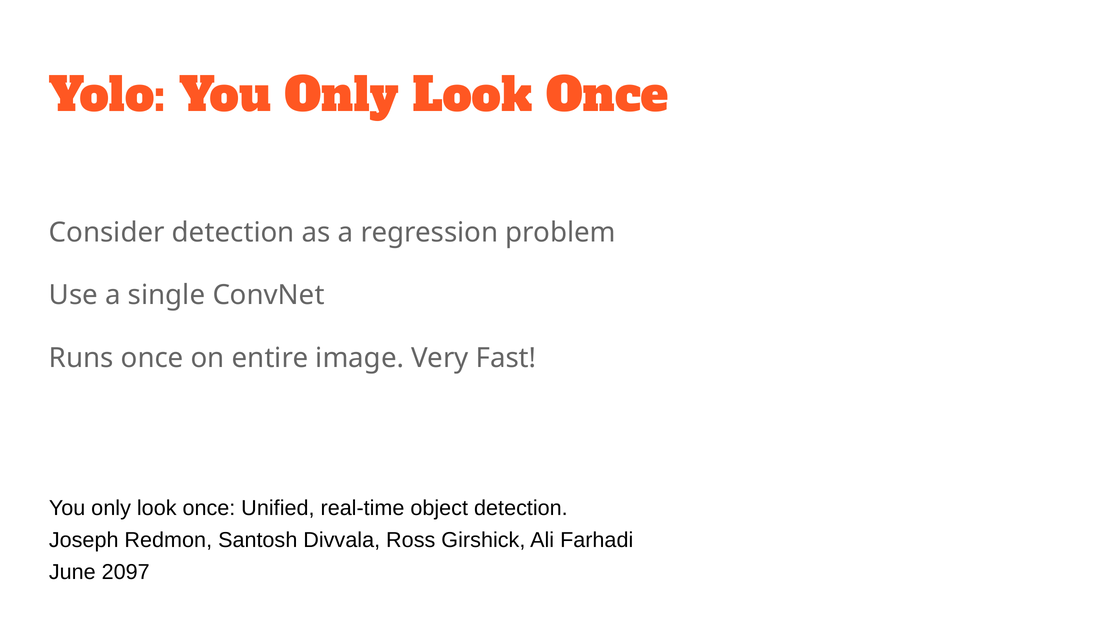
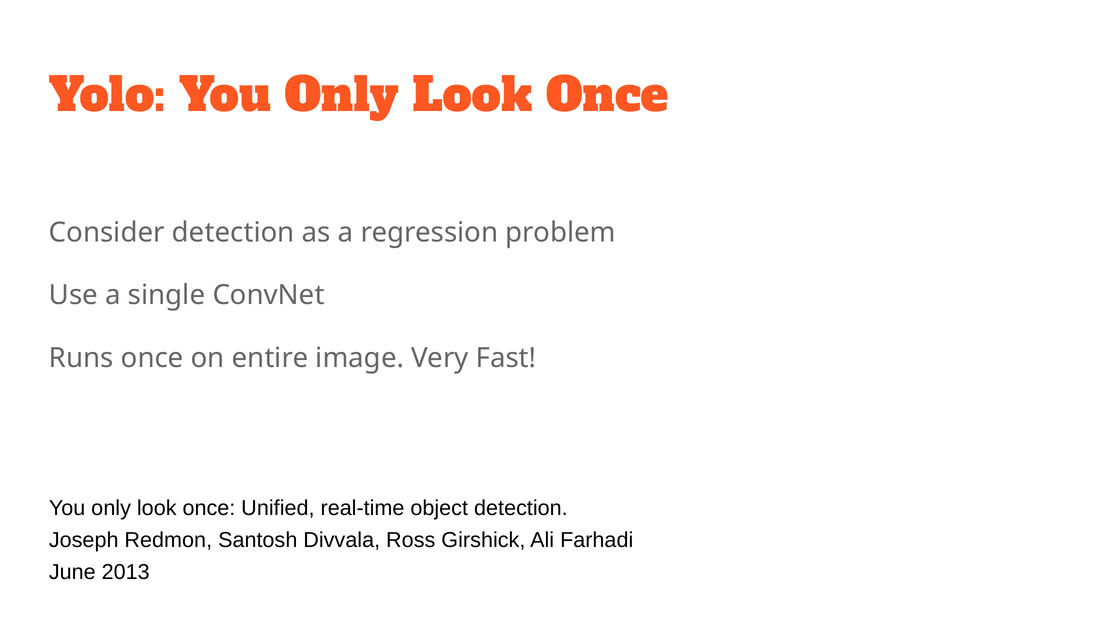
2097: 2097 -> 2013
